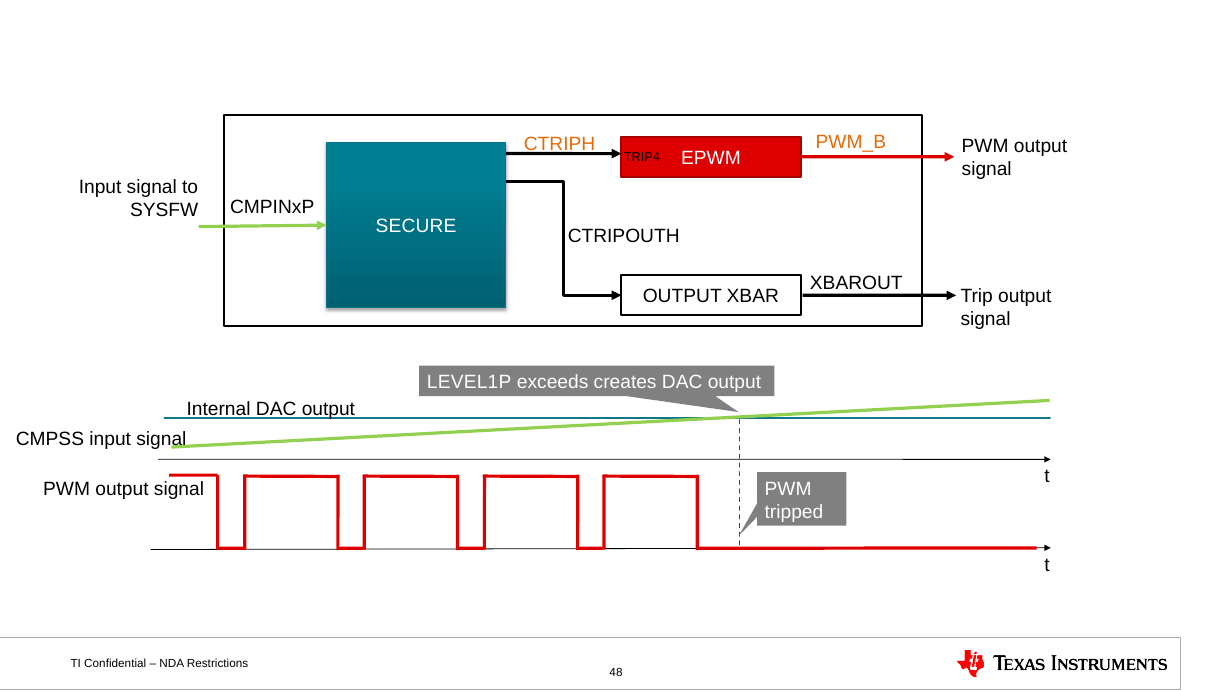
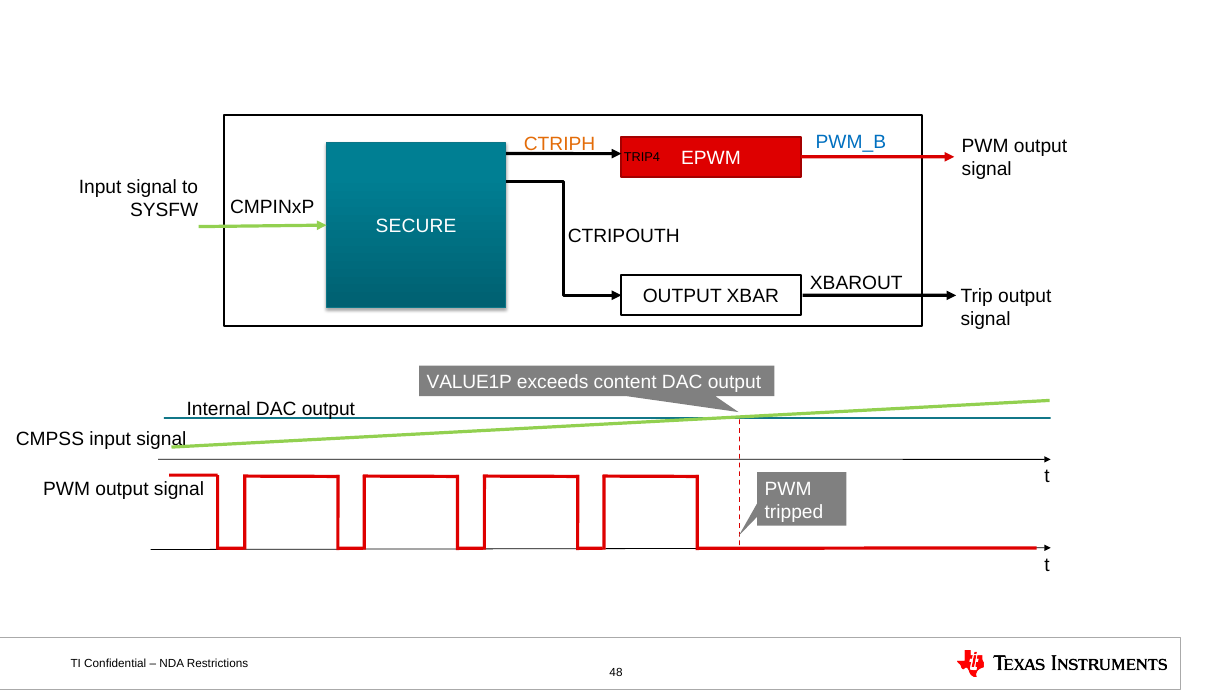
PWM_B colour: orange -> blue
LEVEL1P: LEVEL1P -> VALUE1P
creates: creates -> content
